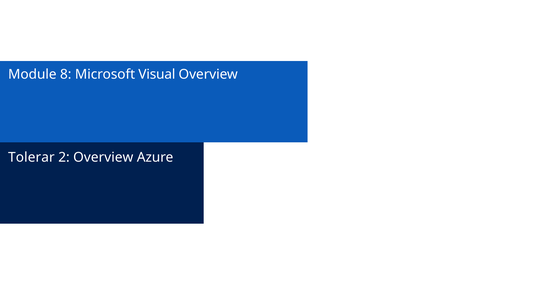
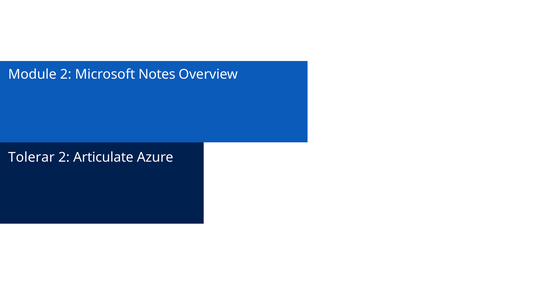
Module 8: 8 -> 2
Visual: Visual -> Notes
2 Overview: Overview -> Articulate
